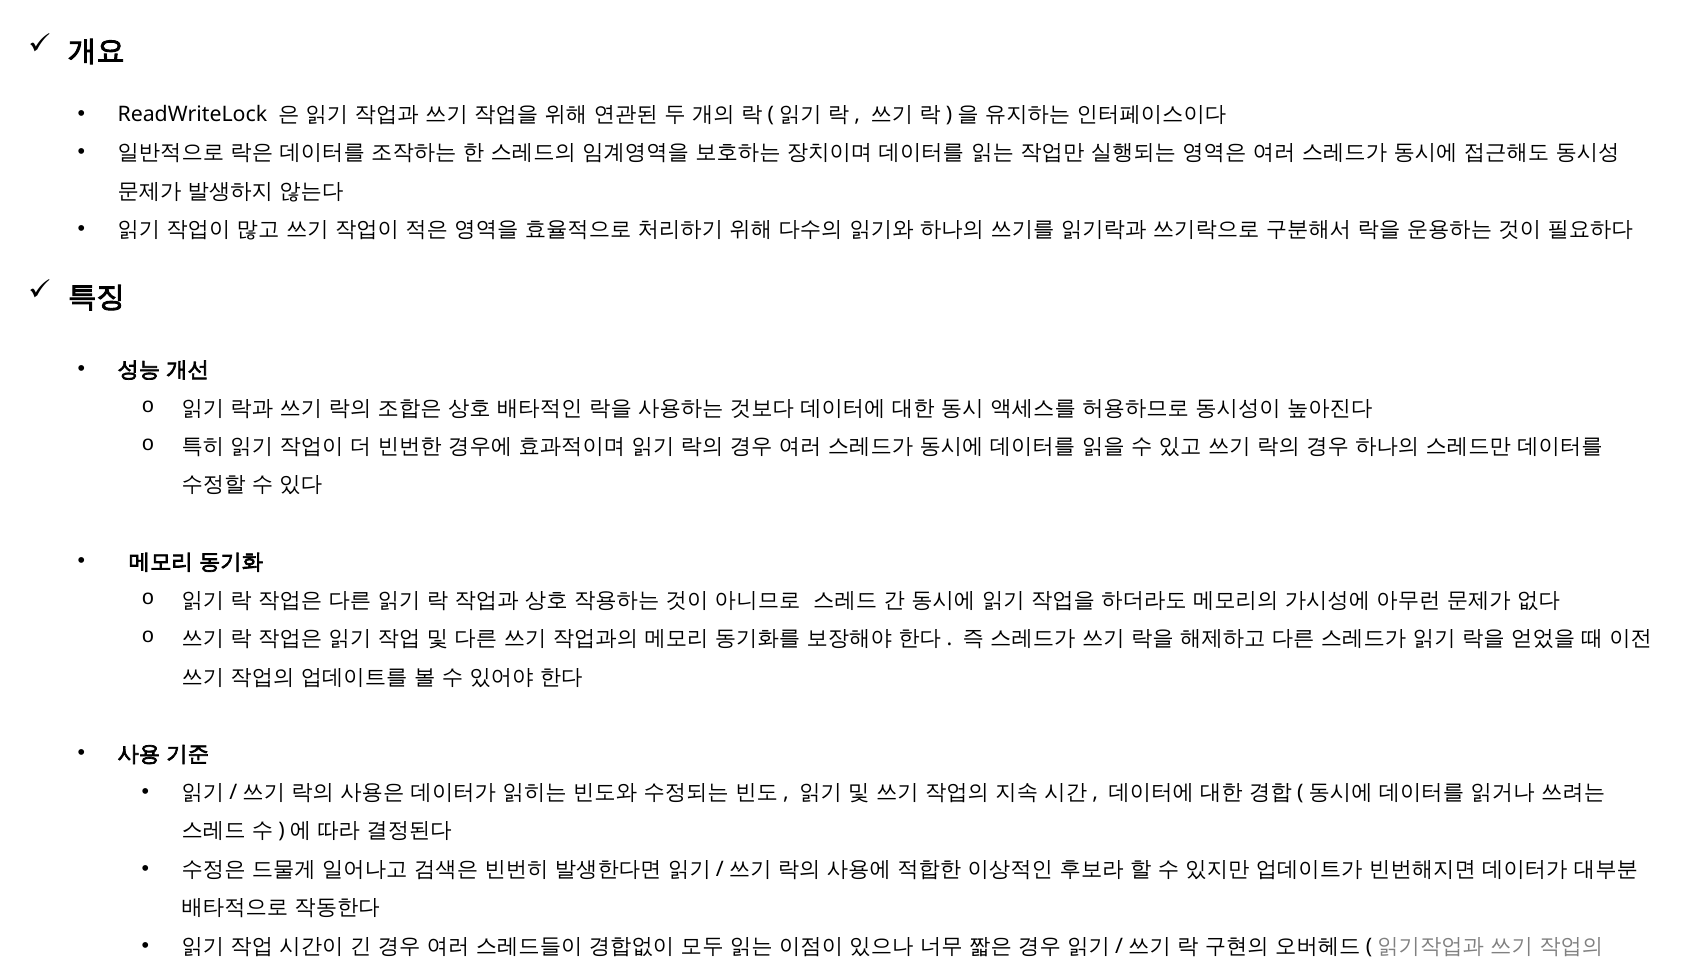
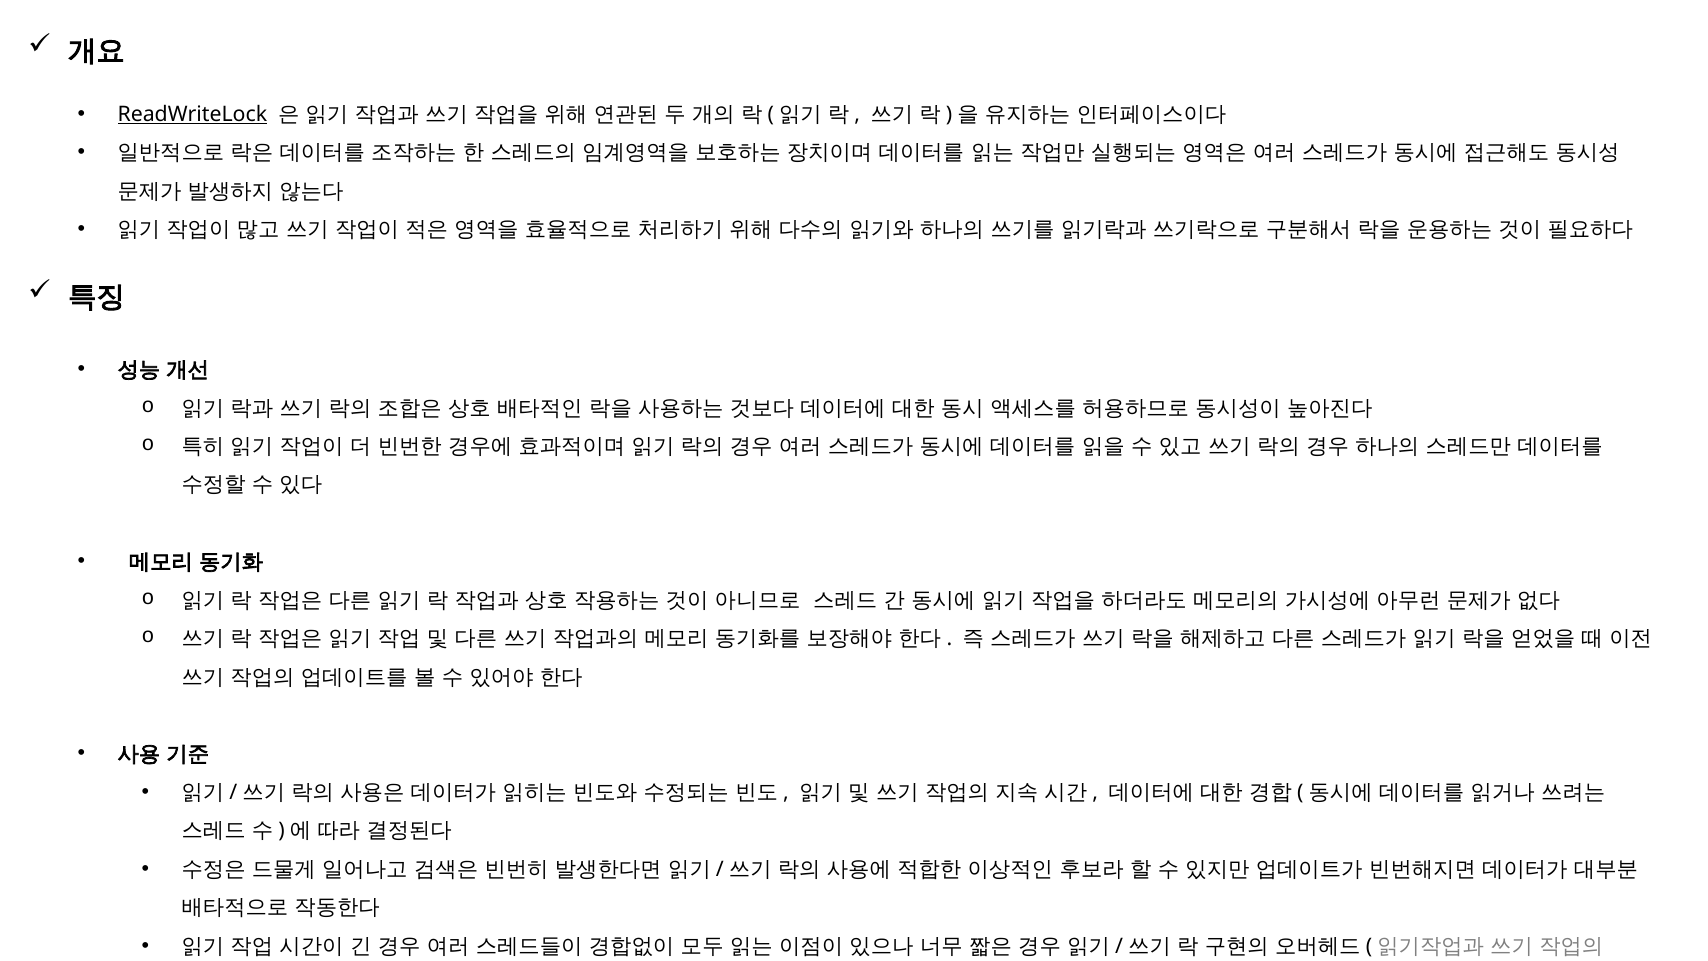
ReadWriteLock underline: none -> present
